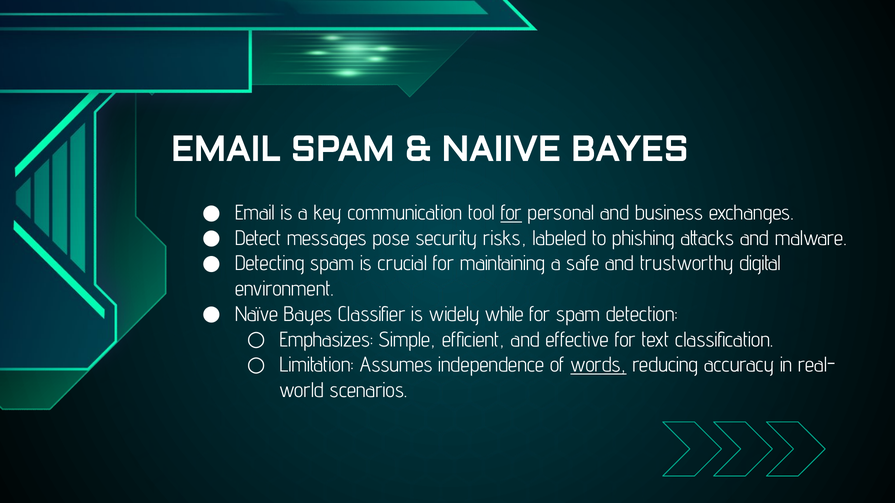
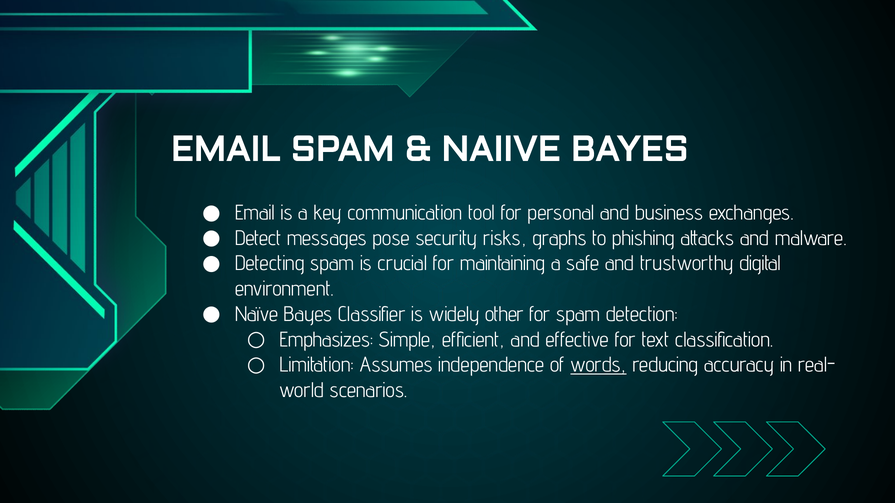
for at (511, 213) underline: present -> none
labeled: labeled -> graphs
while: while -> other
